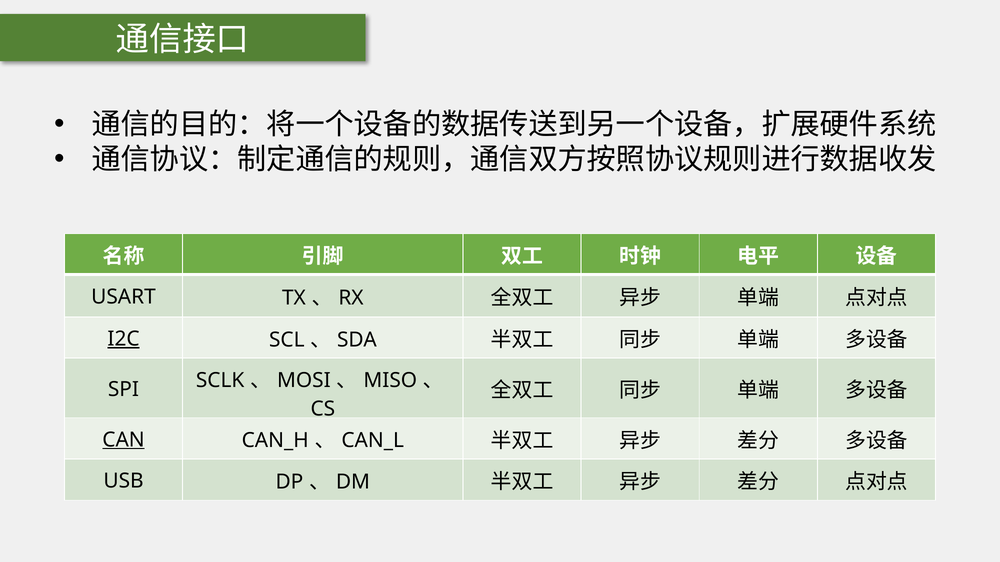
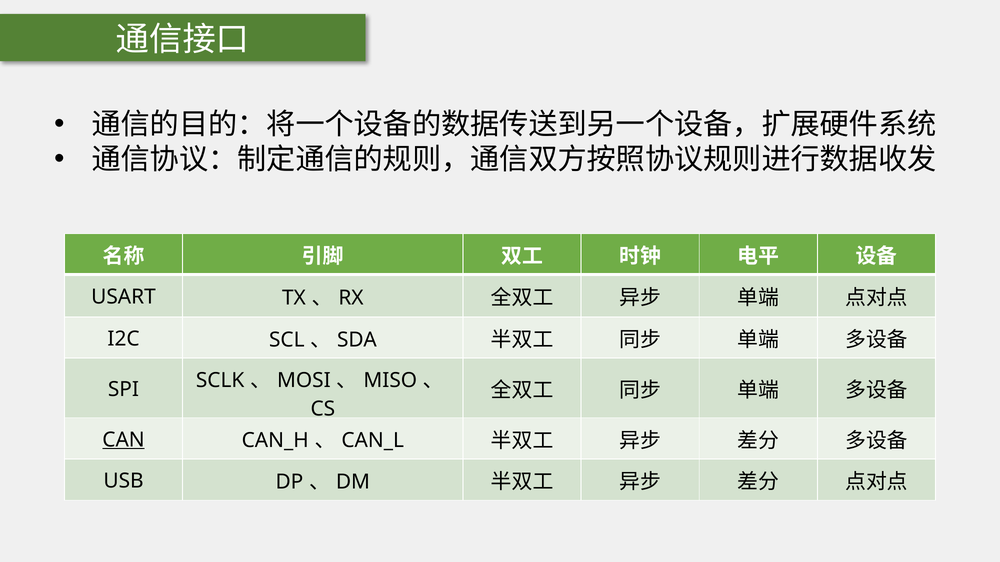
I2C underline: present -> none
